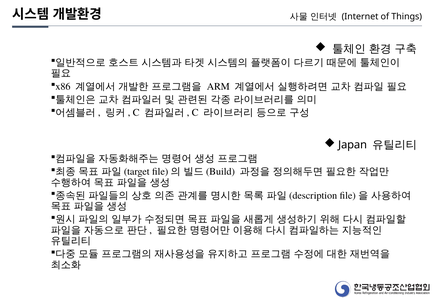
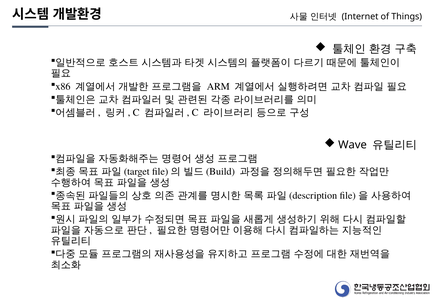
Japan: Japan -> Wave
